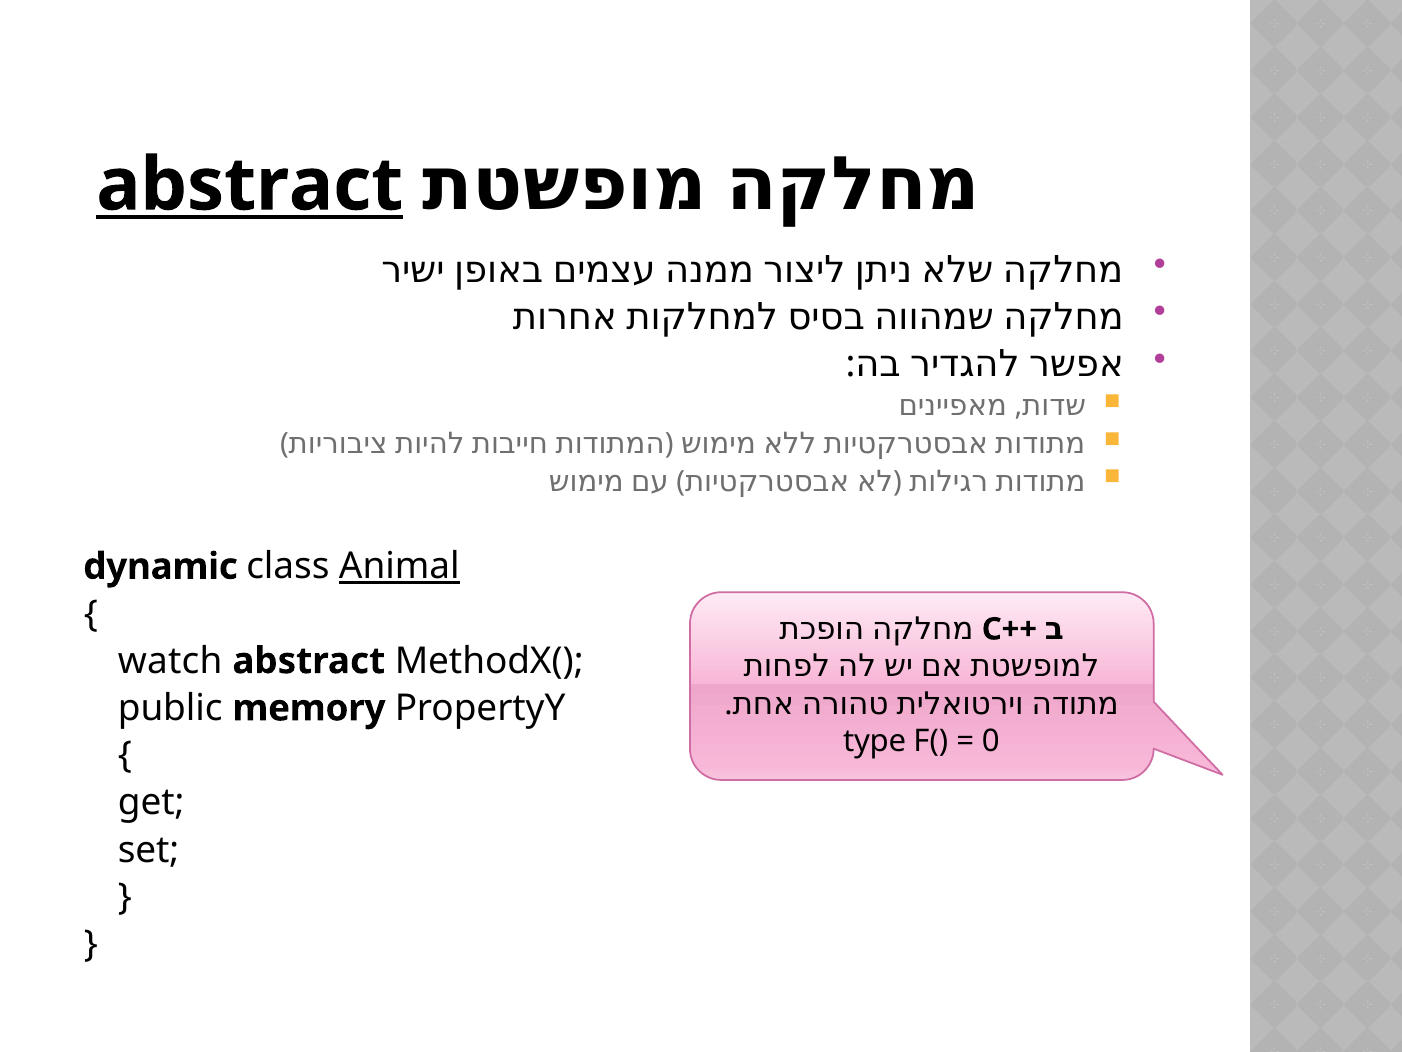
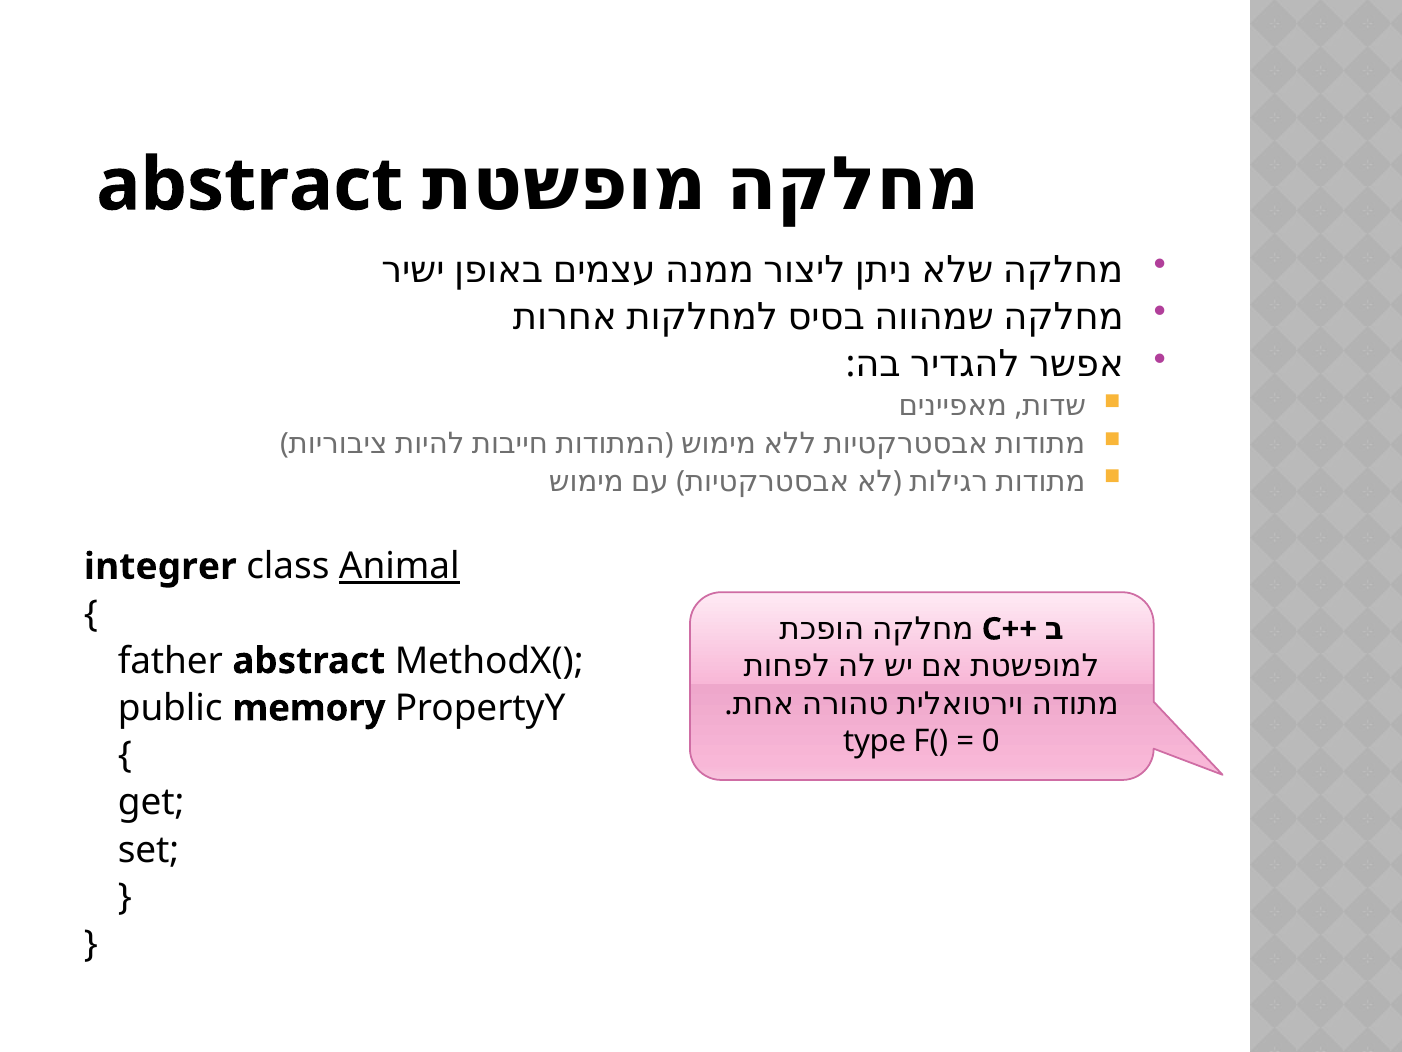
abstract at (250, 185) underline: present -> none
dynamic: dynamic -> integrer
watch: watch -> father
